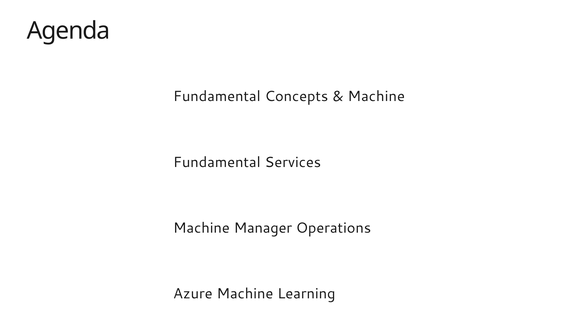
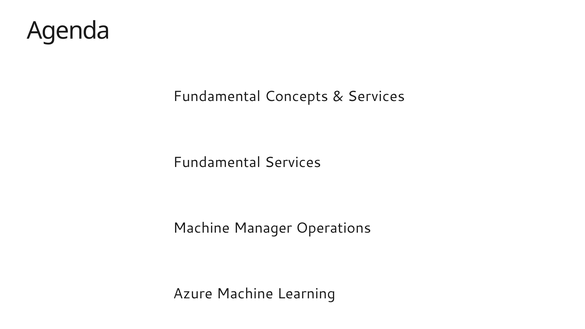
Machine at (376, 96): Machine -> Services
